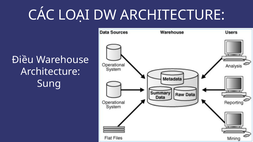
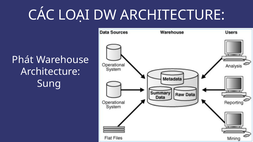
Điều: Điều -> Phát
